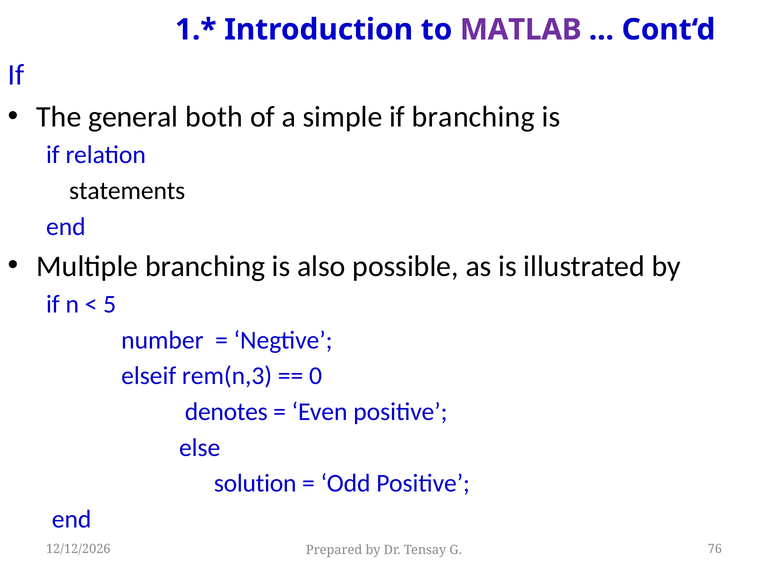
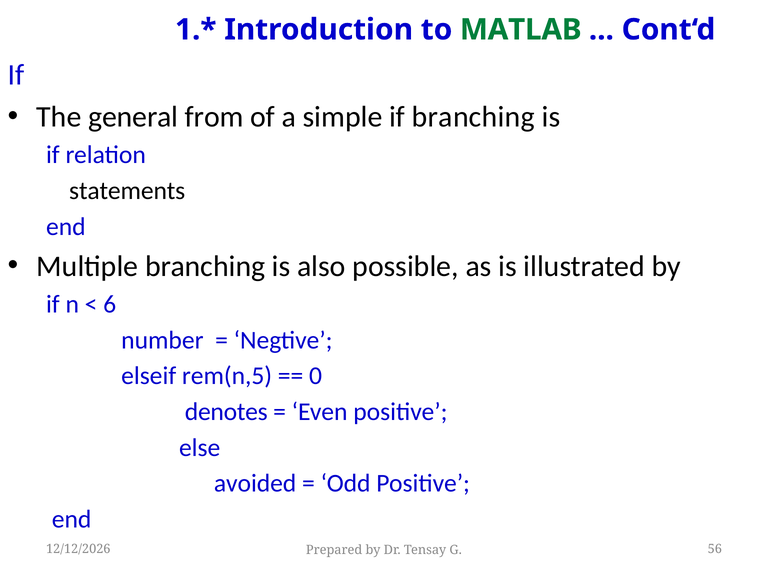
MATLAB colour: purple -> green
both: both -> from
5: 5 -> 6
rem(n,3: rem(n,3 -> rem(n,5
solution: solution -> avoided
76: 76 -> 56
